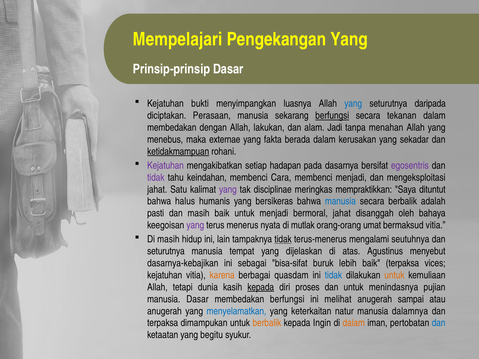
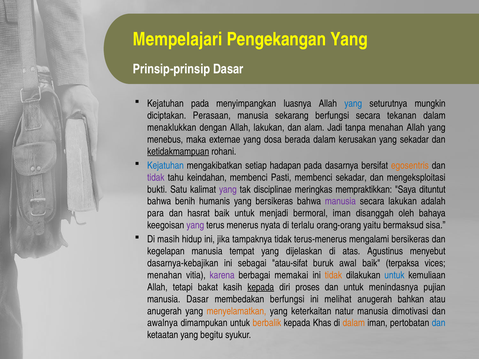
Kejatuhan bukti: bukti -> pada
daripada: daripada -> mungkin
berfungsi at (332, 116) underline: present -> none
membedakan at (172, 128): membedakan -> menaklukkan
fakta: fakta -> dosa
Kejatuhan at (165, 166) colour: purple -> blue
egosentris colour: purple -> orange
Cara: Cara -> Pasti
membenci menjadi: menjadi -> sekadar
jahat at (157, 190): jahat -> bukti
halus: halus -> benih
manusia at (340, 201) colour: blue -> purple
secara berbalik: berbalik -> lakukan
pasti: pasti -> para
dan masih: masih -> hasrat
bermoral jahat: jahat -> iman
mutlak: mutlak -> terlalu
umat: umat -> yaitu
bermaksud vitia: vitia -> sisa
lain: lain -> jika
tidak at (283, 239) underline: present -> none
mengalami seutuhnya: seutuhnya -> bersikeras
seturutnya at (166, 251): seturutnya -> kegelapan
bisa-sifat: bisa-sifat -> atau-sifat
lebih: lebih -> awal
kejatuhan at (165, 275): kejatuhan -> menahan
karena colour: orange -> purple
quasdam: quasdam -> memakai
tidak at (333, 275) colour: blue -> orange
untuk at (394, 275) colour: orange -> blue
dunia: dunia -> bakat
sampai: sampai -> bahkan
menyelamatkan colour: blue -> orange
dalamnya: dalamnya -> dimotivasi
terpaksa at (163, 323): terpaksa -> awalnya
Ingin: Ingin -> Khas
